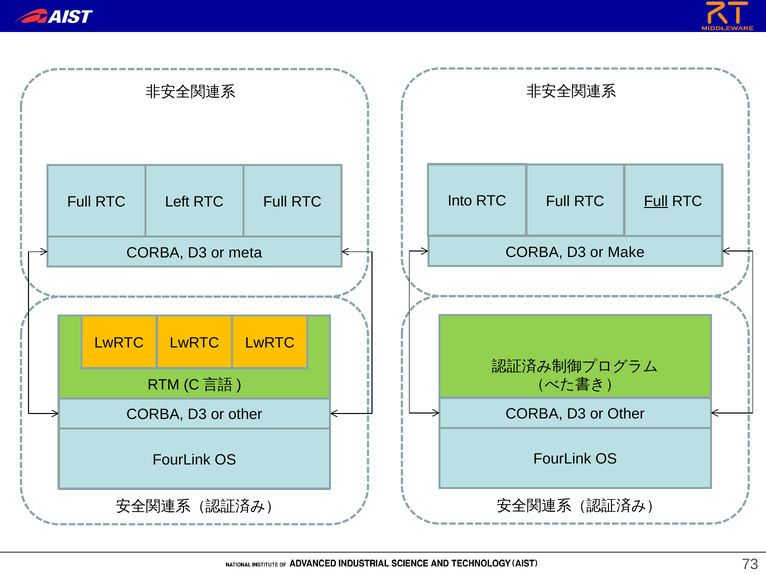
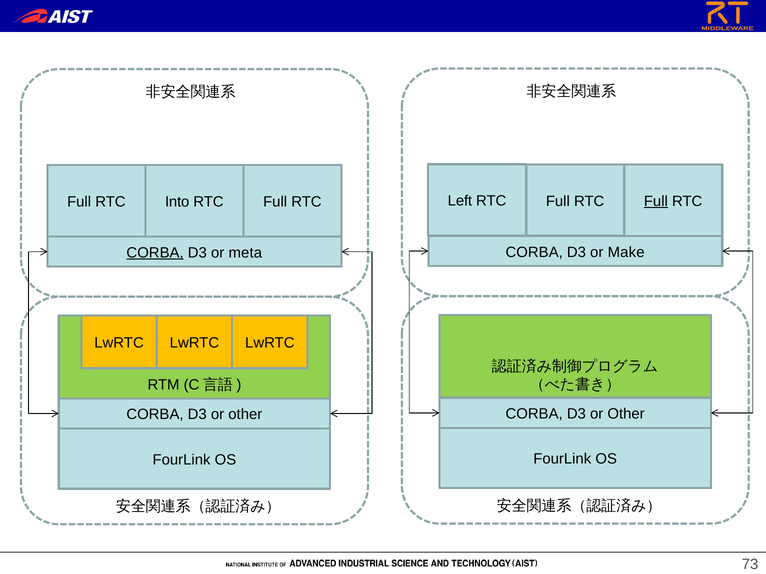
Into: Into -> Left
Left: Left -> Into
CORBA at (155, 253) underline: none -> present
